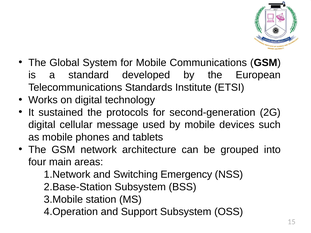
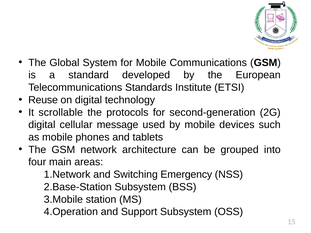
Works: Works -> Reuse
sustained: sustained -> scrollable
